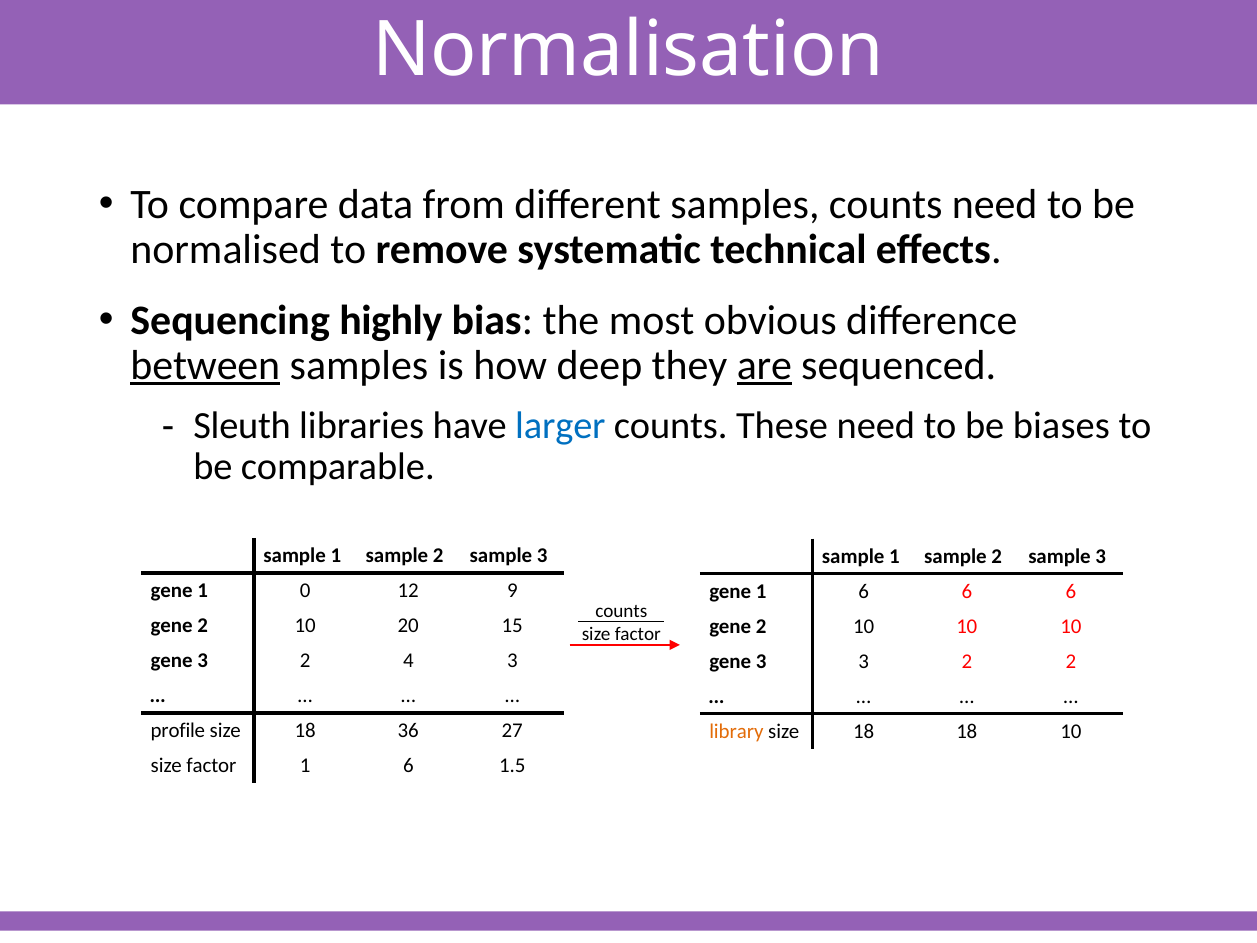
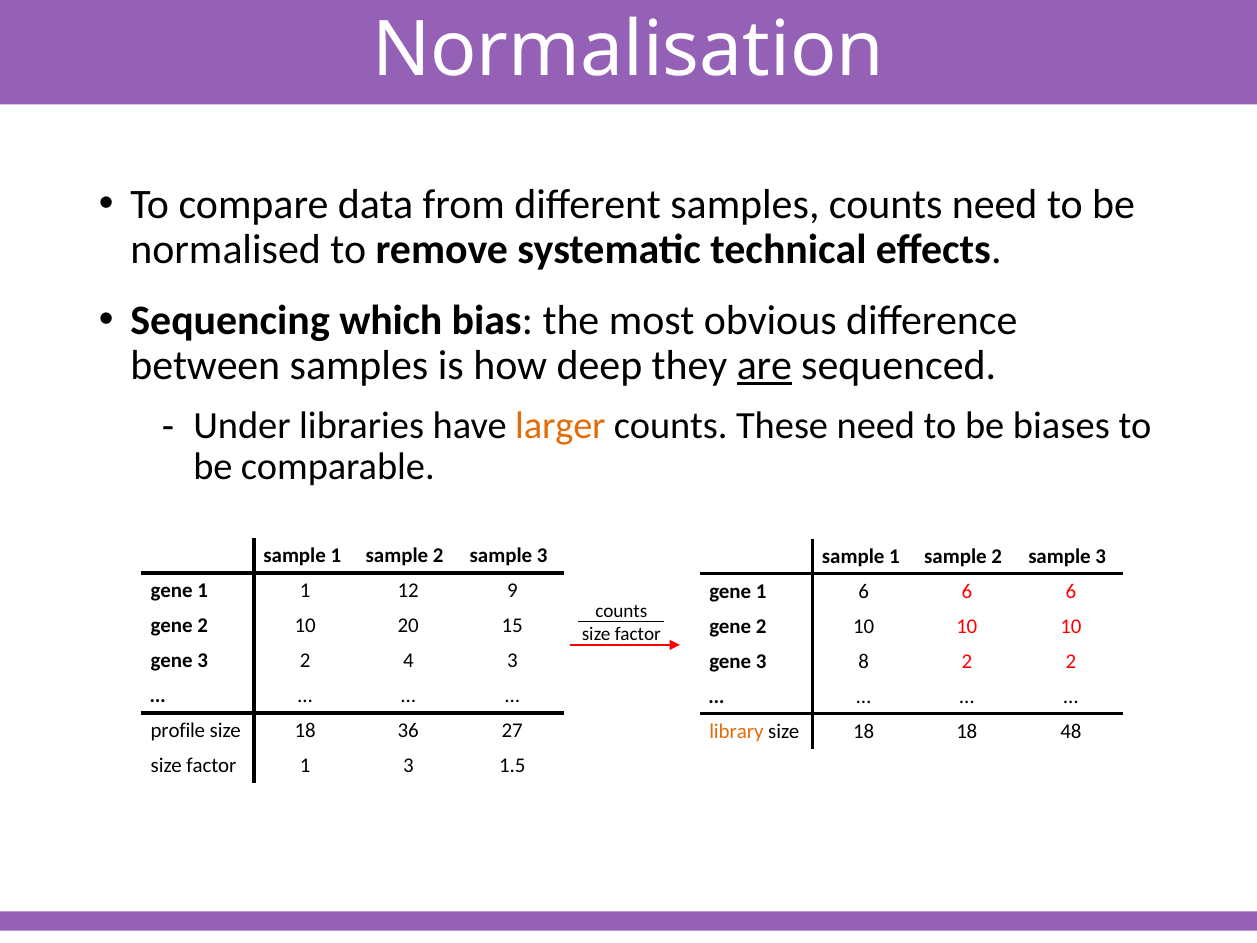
highly: highly -> which
between underline: present -> none
Sleuth: Sleuth -> Under
larger colour: blue -> orange
1 0: 0 -> 1
3 3: 3 -> 8
18 10: 10 -> 48
factor 1 6: 6 -> 3
